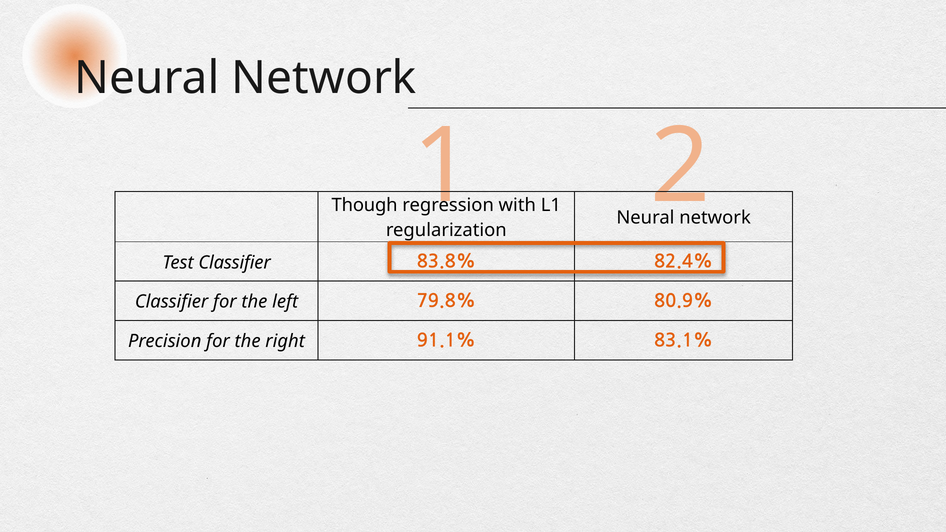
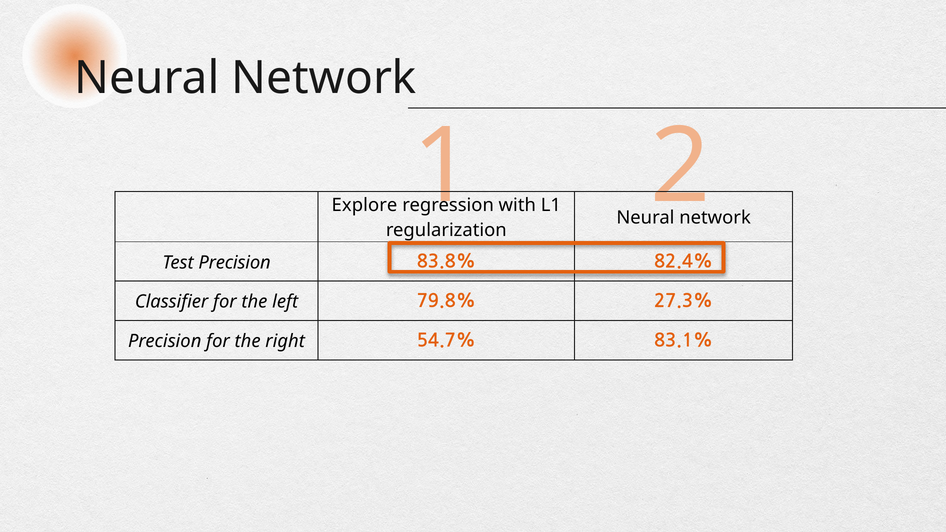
Though: Though -> Explore
Test Classifier: Classifier -> Precision
80.9%: 80.9% -> 27.3%
91.1%: 91.1% -> 54.7%
